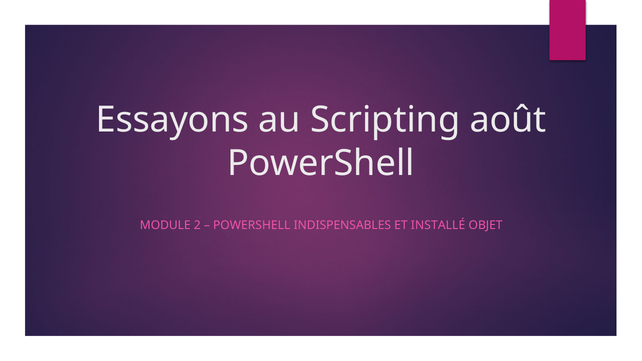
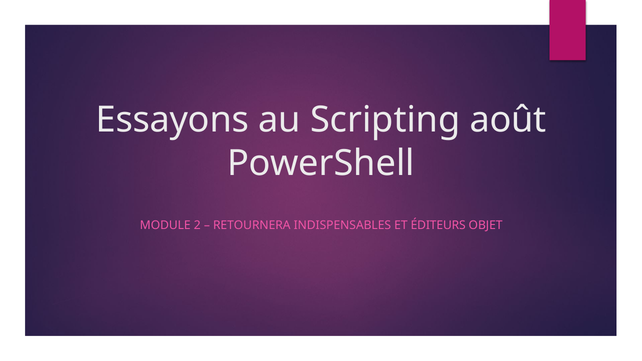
POWERSHELL at (252, 225): POWERSHELL -> RETOURNERA
INSTALLÉ: INSTALLÉ -> ÉDITEURS
